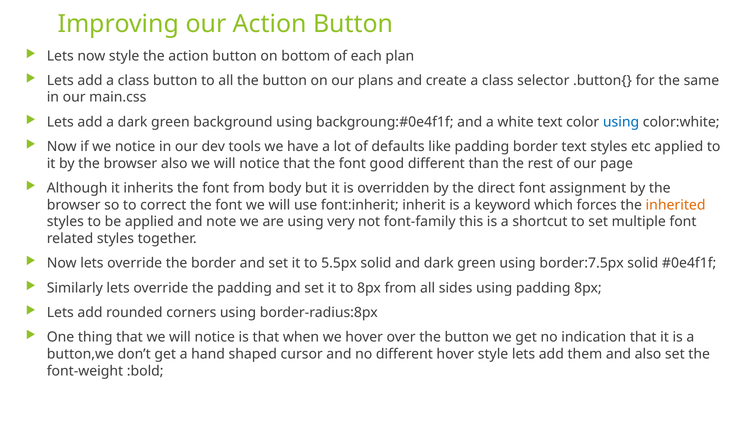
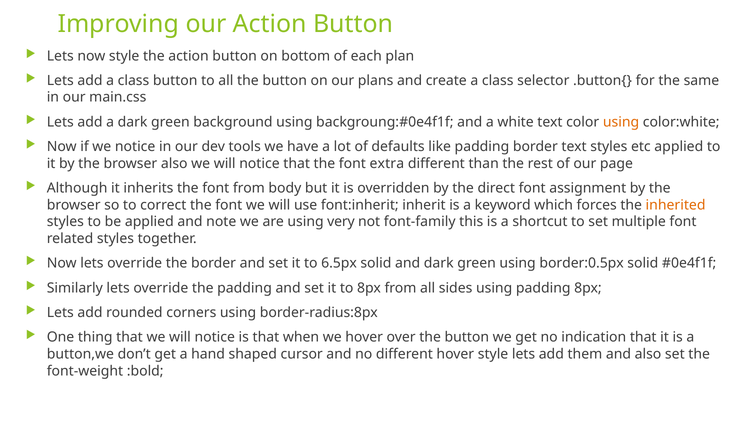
using at (621, 122) colour: blue -> orange
good: good -> extra
5.5px: 5.5px -> 6.5px
border:7.5px: border:7.5px -> border:0.5px
